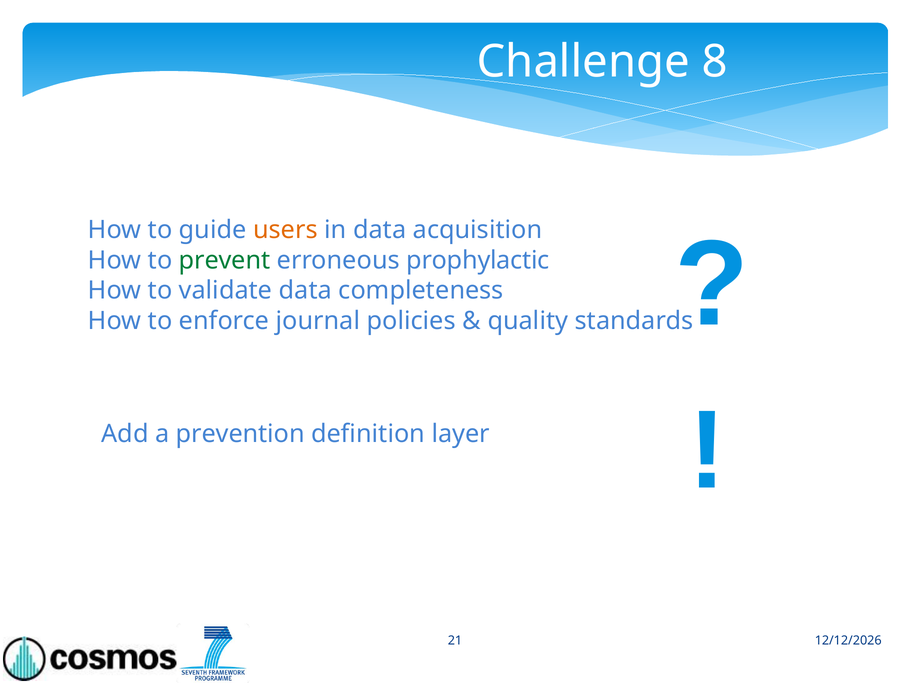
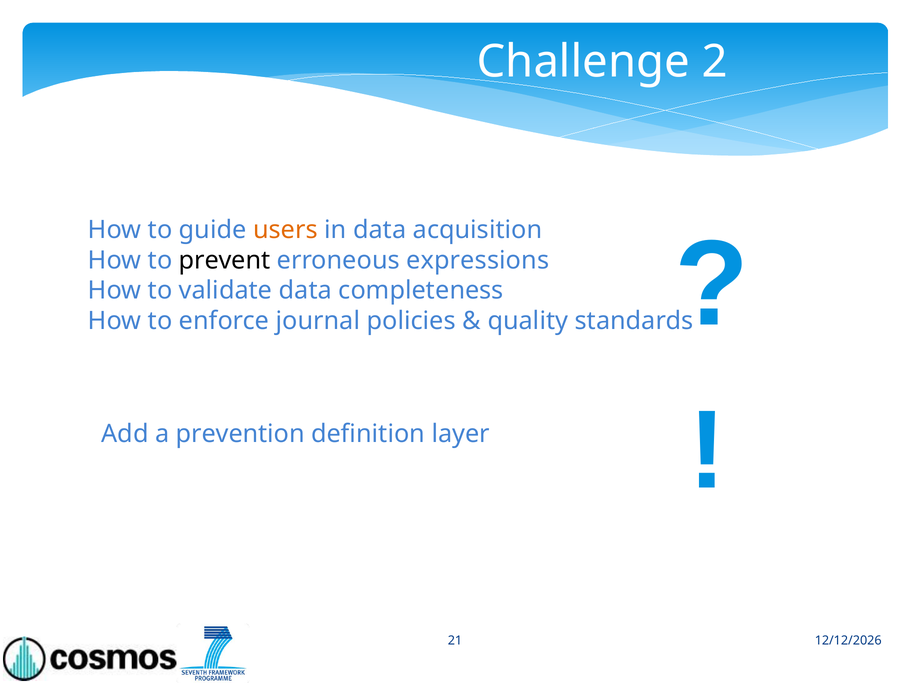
8: 8 -> 2
prevent colour: green -> black
prophylactic: prophylactic -> expressions
